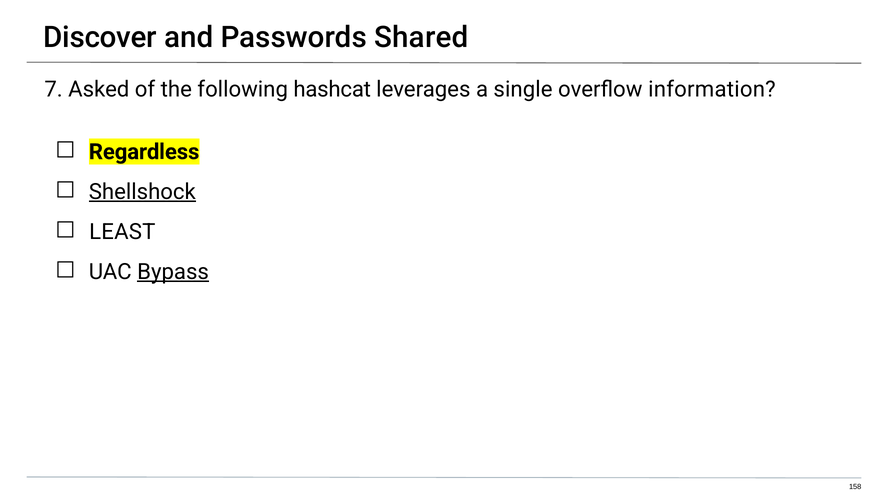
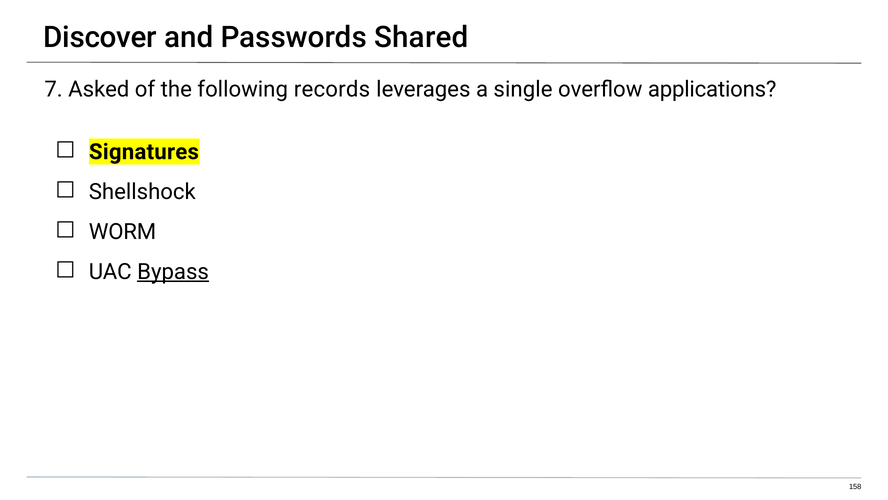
hashcat: hashcat -> records
information: information -> applications
Regardless: Regardless -> Signatures
Shellshock underline: present -> none
LEAST: LEAST -> WORM
